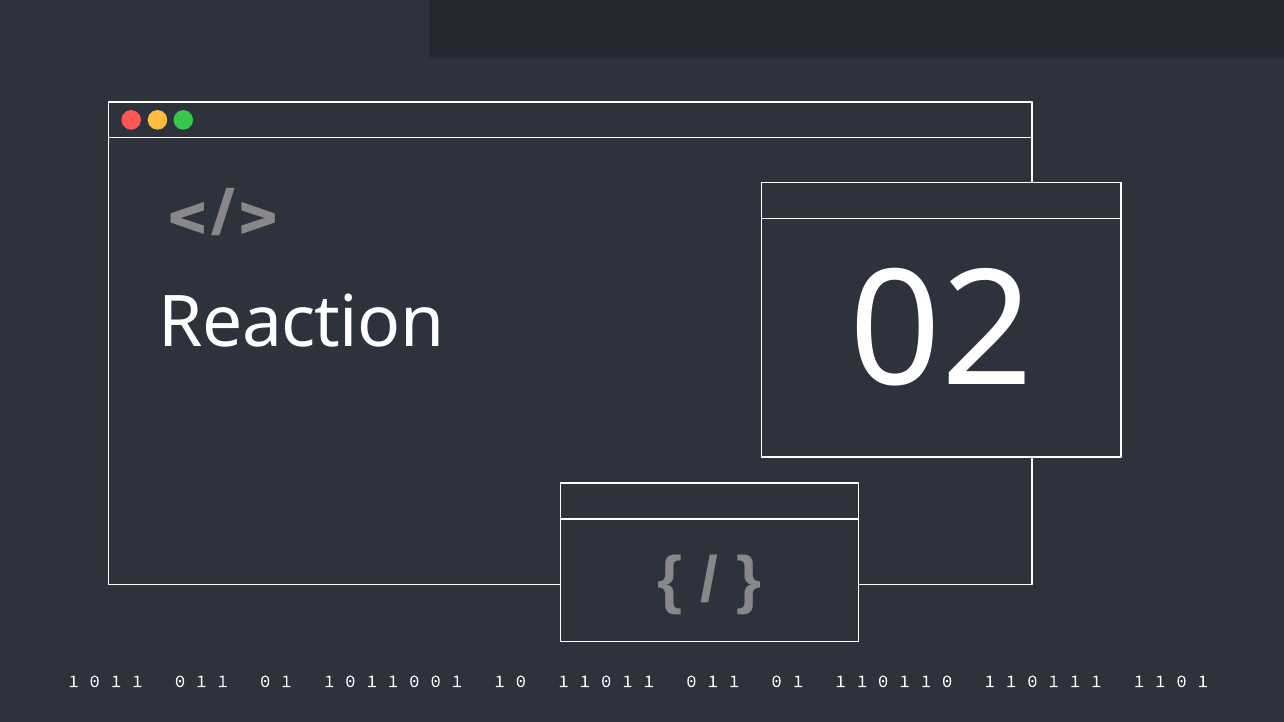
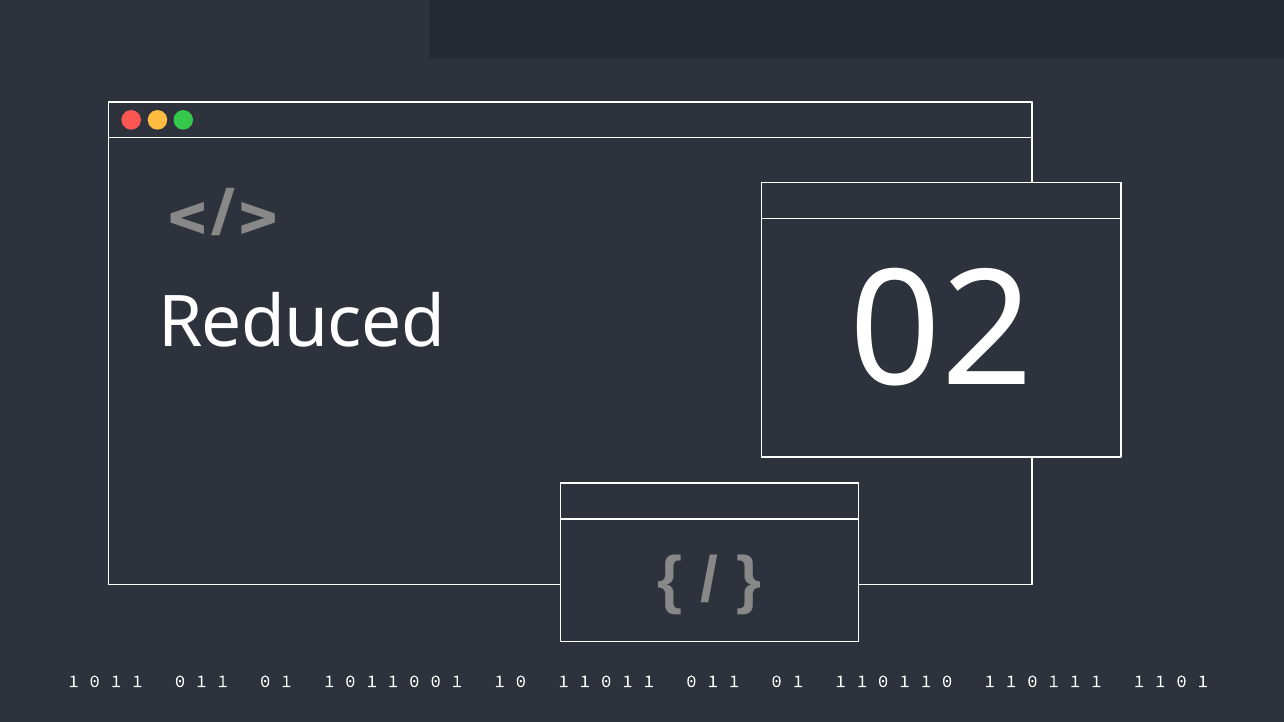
Reaction: Reaction -> Reduced
